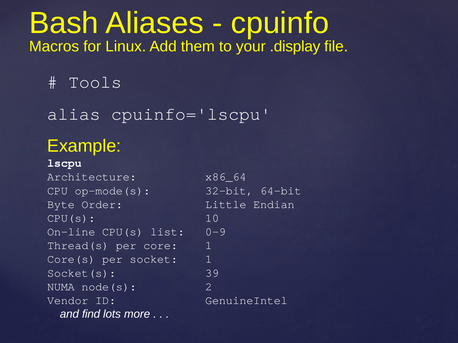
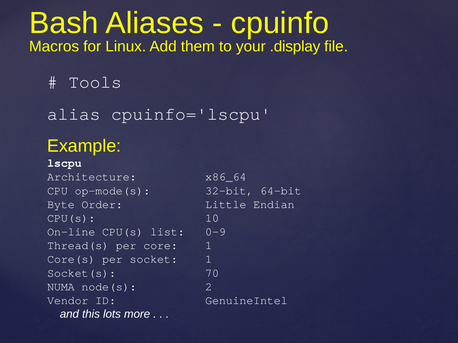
39: 39 -> 70
find: find -> this
